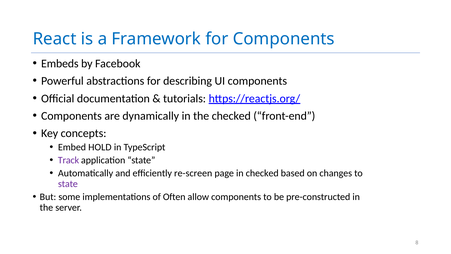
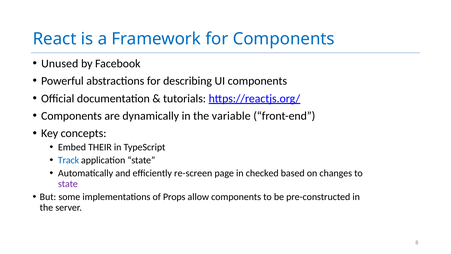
Embeds: Embeds -> Unused
the checked: checked -> variable
HOLD: HOLD -> THEIR
Track colour: purple -> blue
Often: Often -> Props
